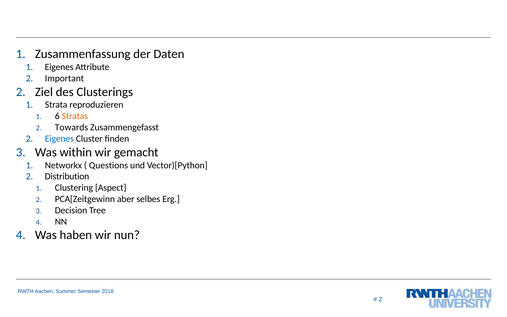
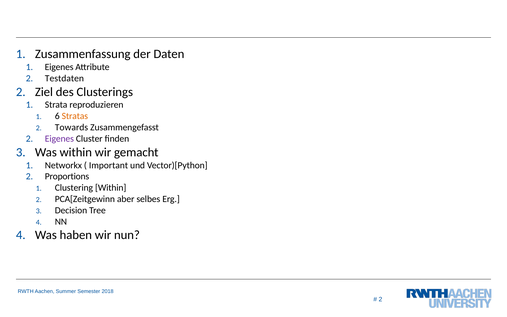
Important: Important -> Testdaten
Eigenes at (59, 139) colour: blue -> purple
Questions: Questions -> Important
Distribution: Distribution -> Proportions
Clustering Aspect: Aspect -> Within
